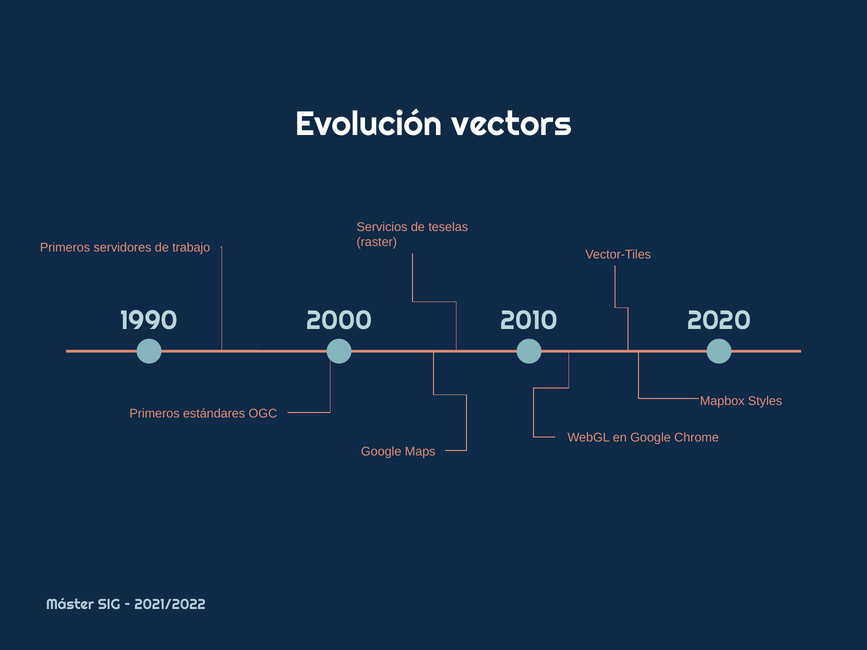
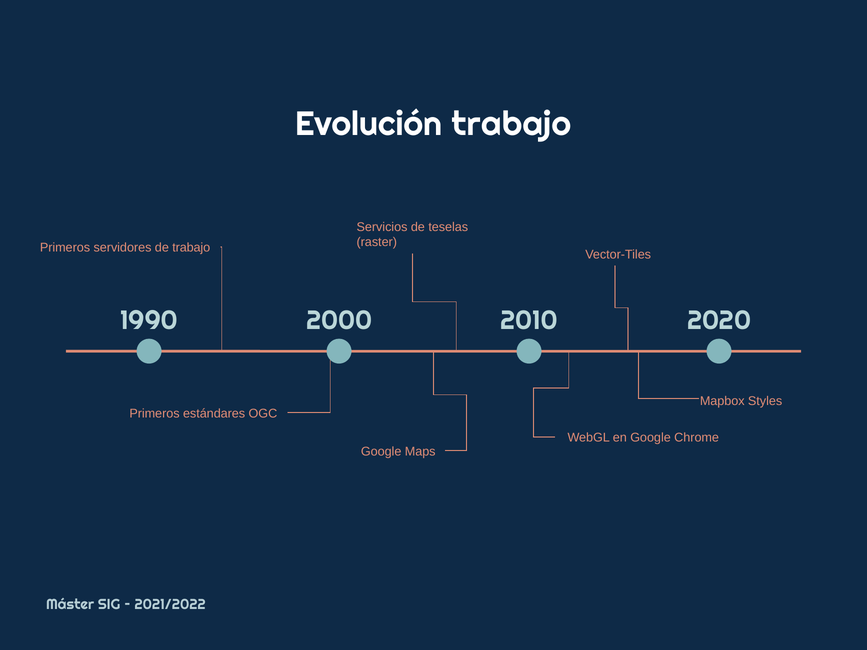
Evolución vectors: vectors -> trabajo
